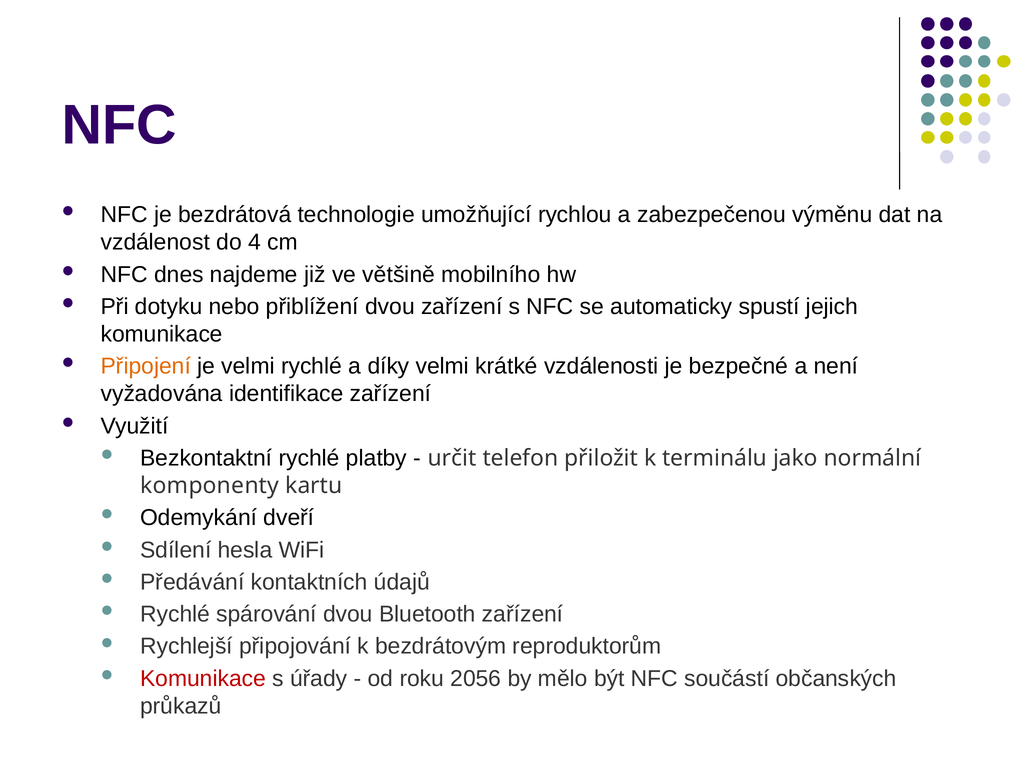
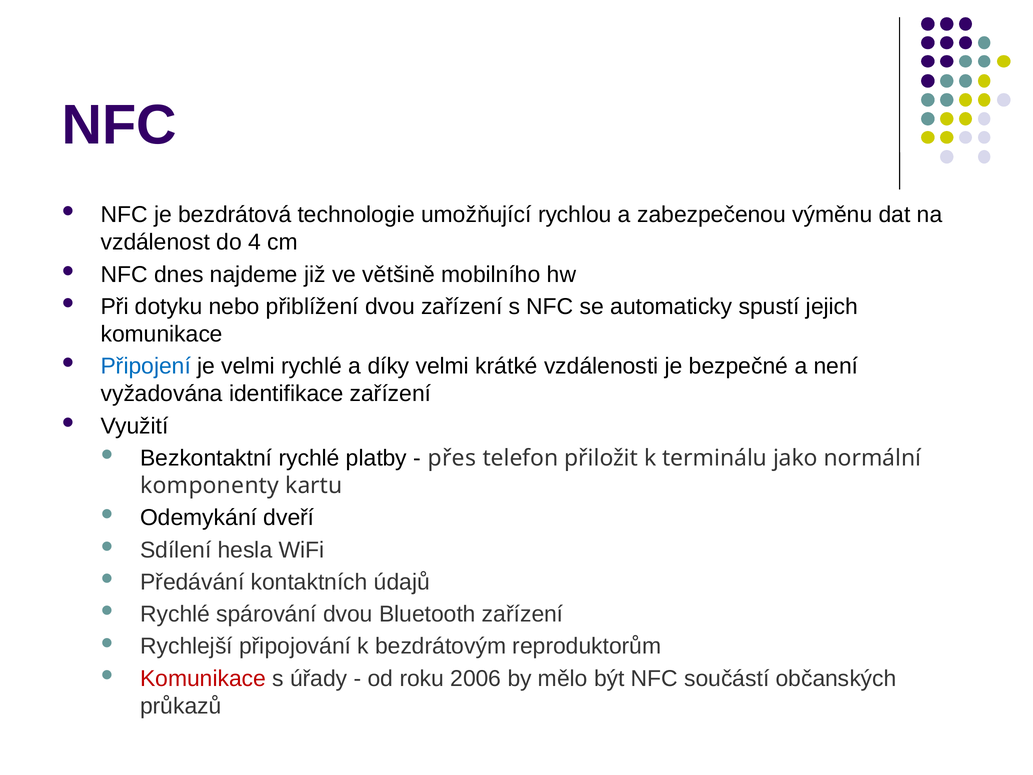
Připojení colour: orange -> blue
určit: určit -> přes
2056: 2056 -> 2006
